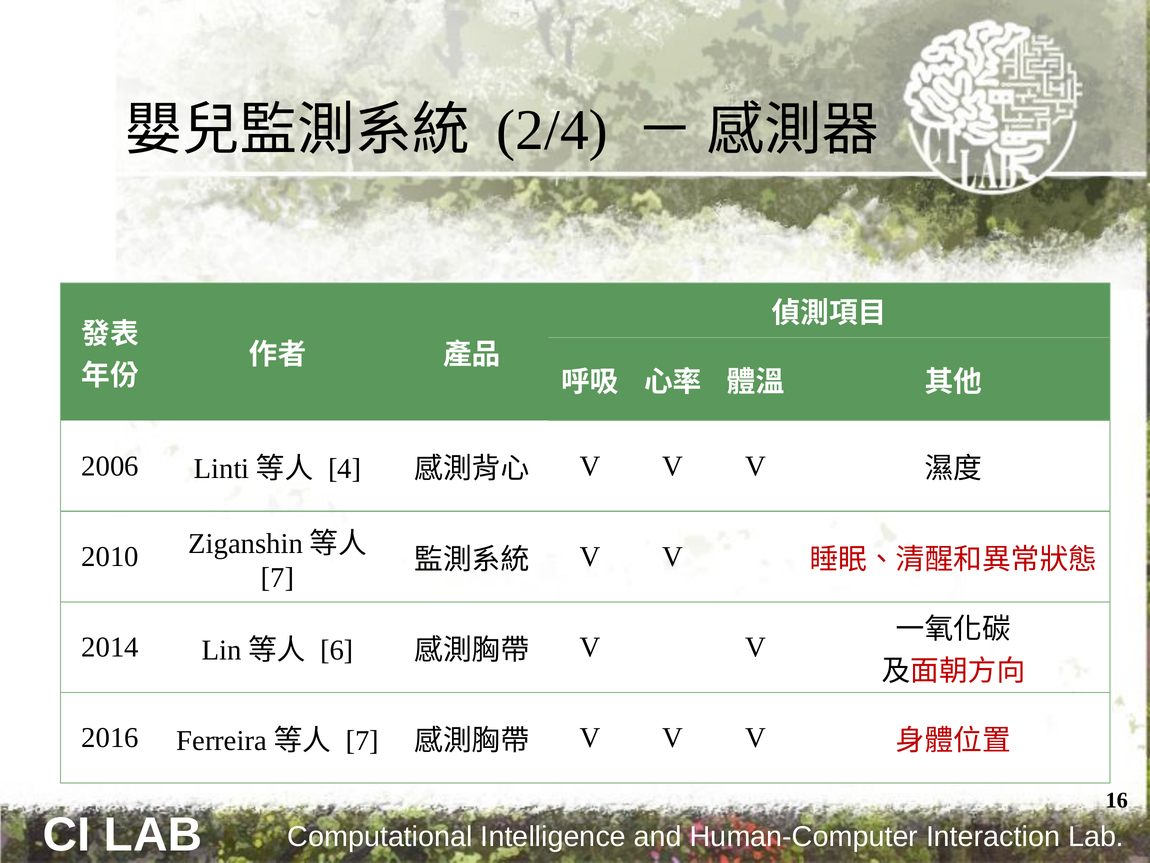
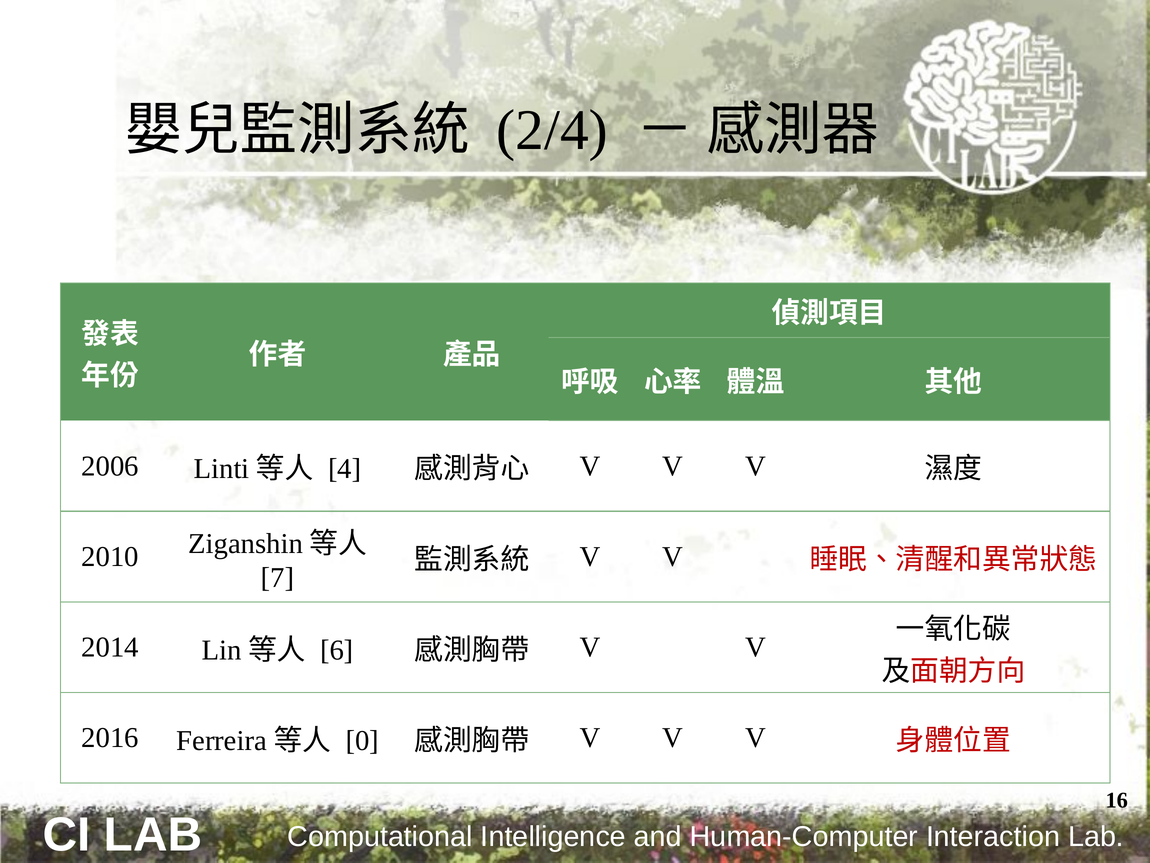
7 at (362, 740): 7 -> 0
